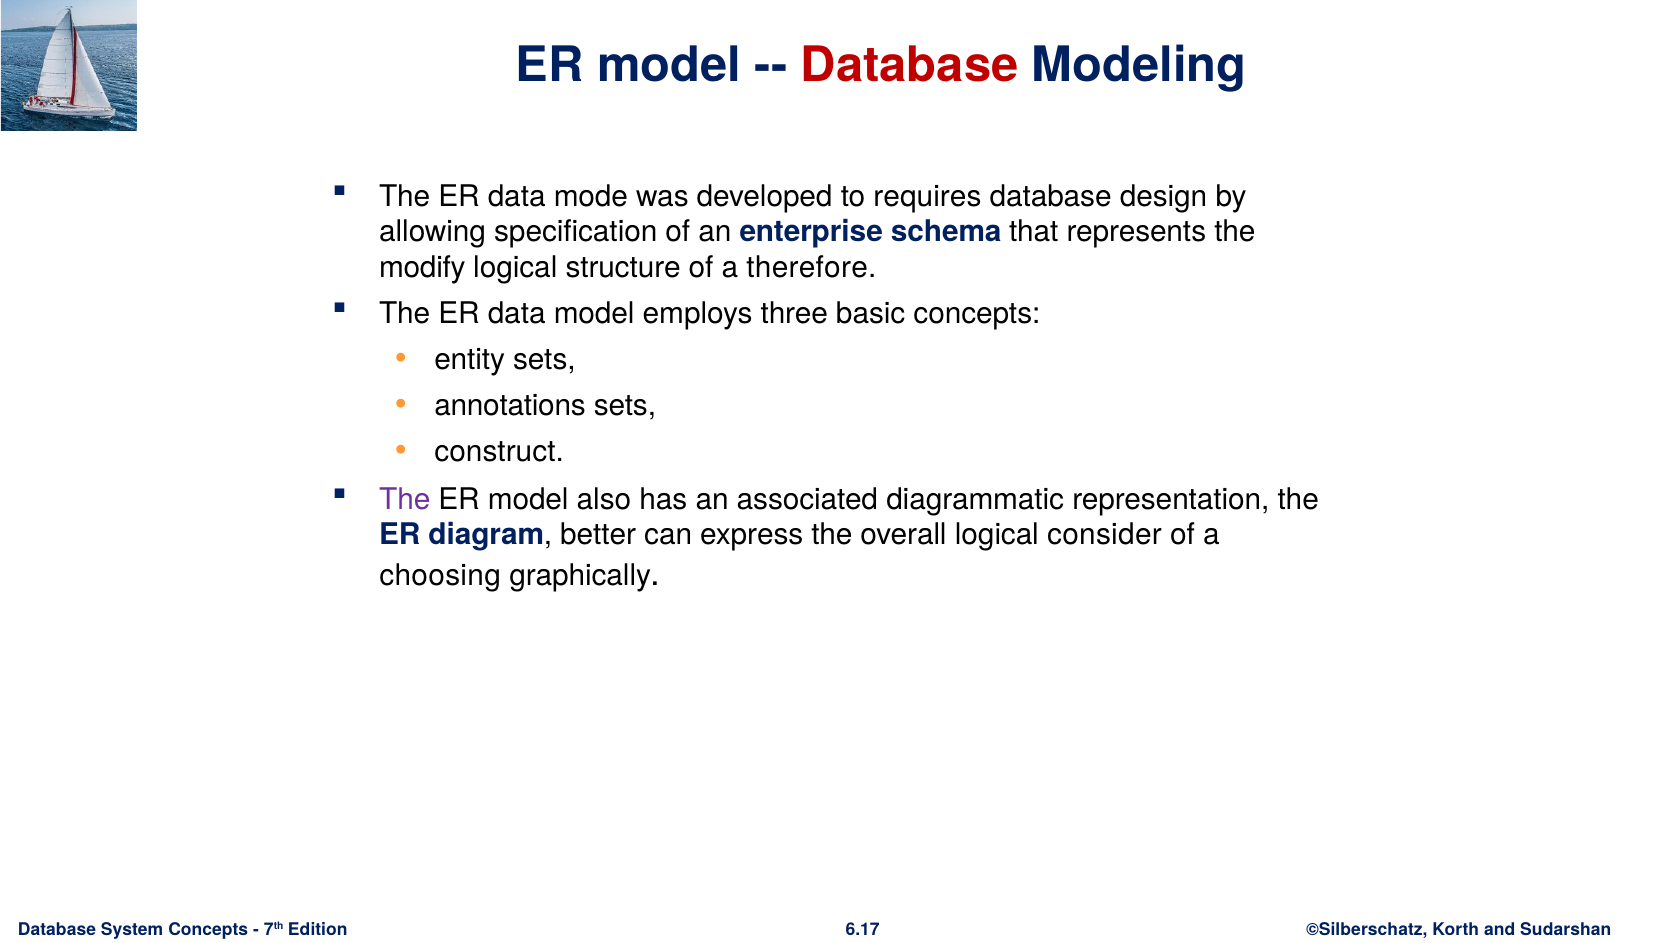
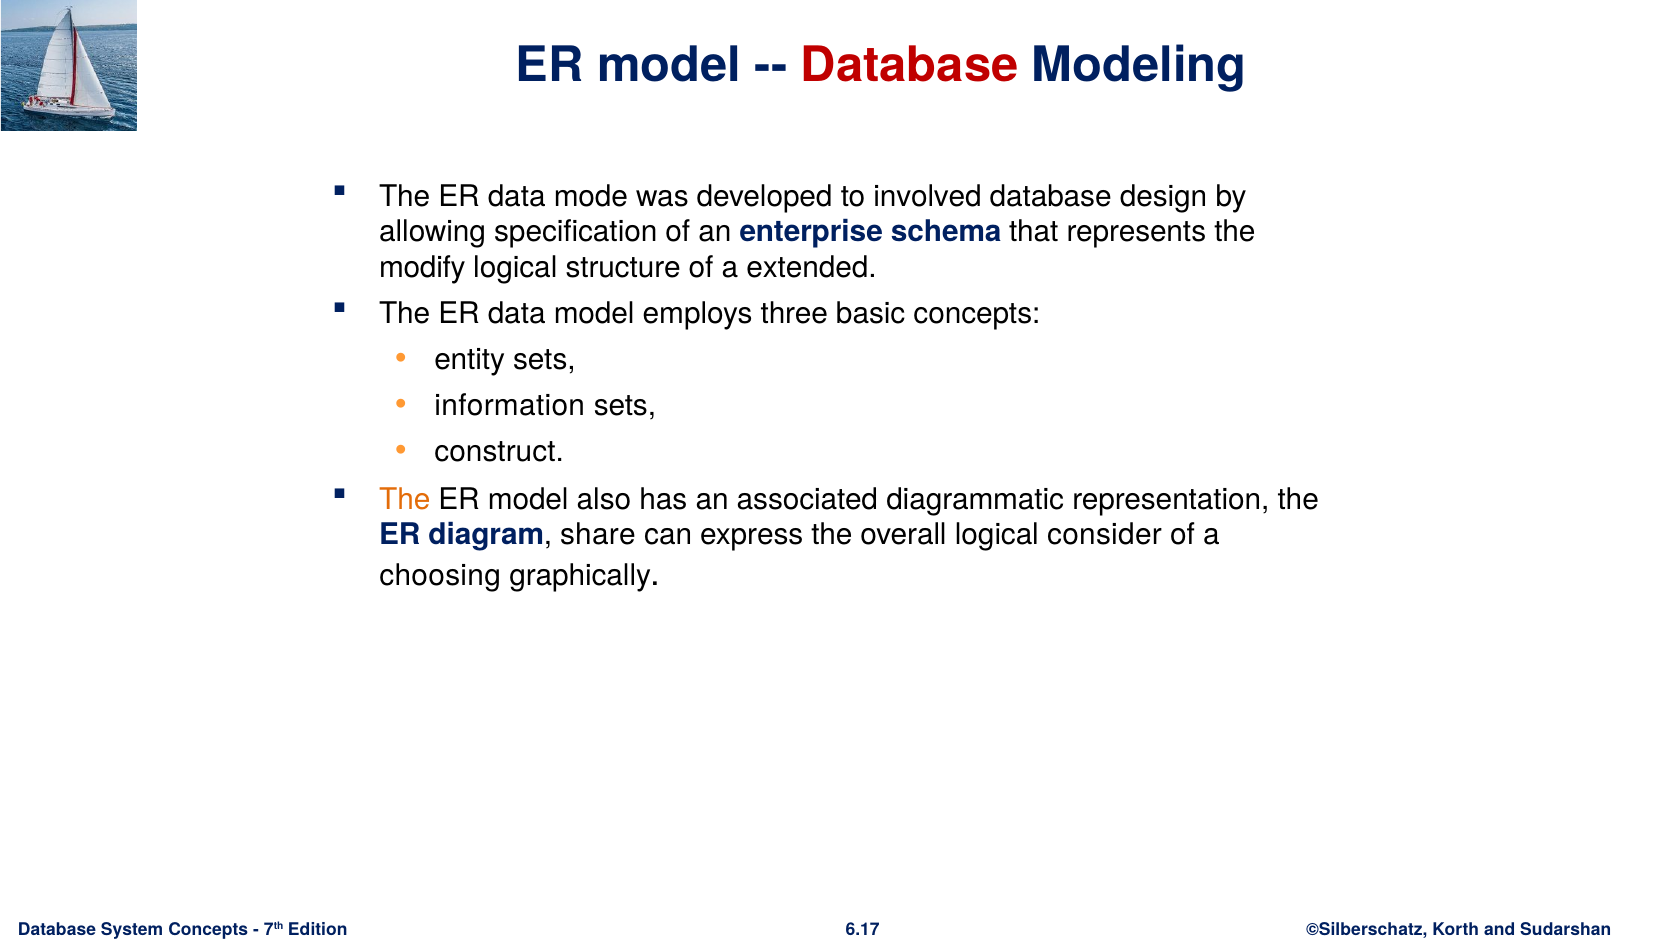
requires: requires -> involved
therefore: therefore -> extended
annotations: annotations -> information
The at (405, 500) colour: purple -> orange
better: better -> share
